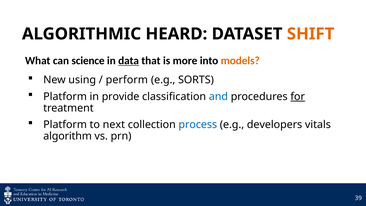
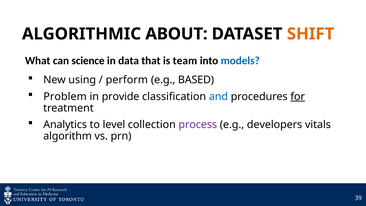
HEARD: HEARD -> ABOUT
data underline: present -> none
more: more -> team
models colour: orange -> blue
SORTS: SORTS -> BASED
Platform at (65, 96): Platform -> Problem
Platform at (65, 125): Platform -> Analytics
next: next -> level
process colour: blue -> purple
